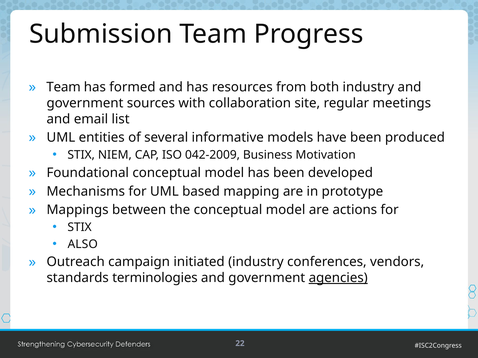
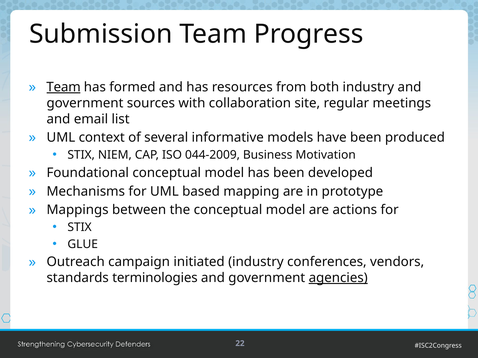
Team at (64, 87) underline: none -> present
entities: entities -> context
042-2009: 042-2009 -> 044-2009
ALSO: ALSO -> GLUE
